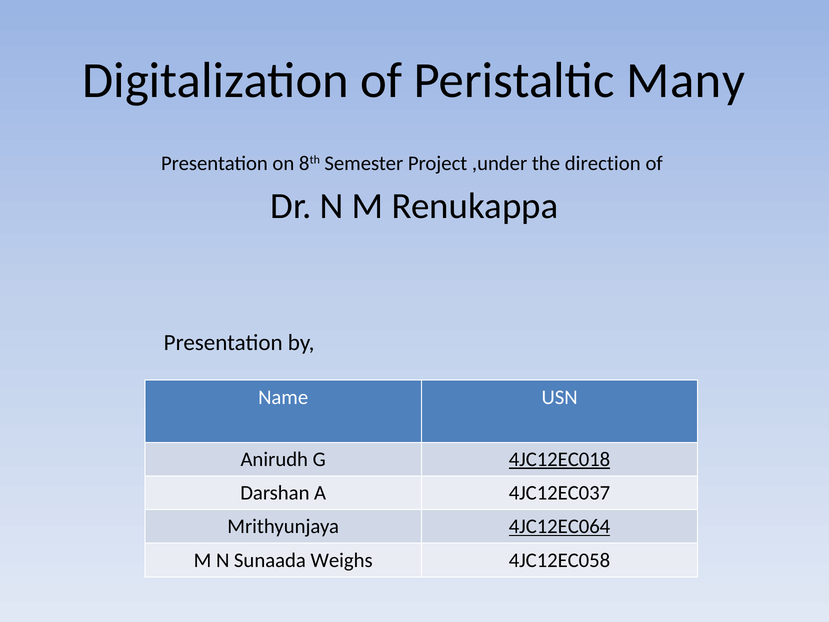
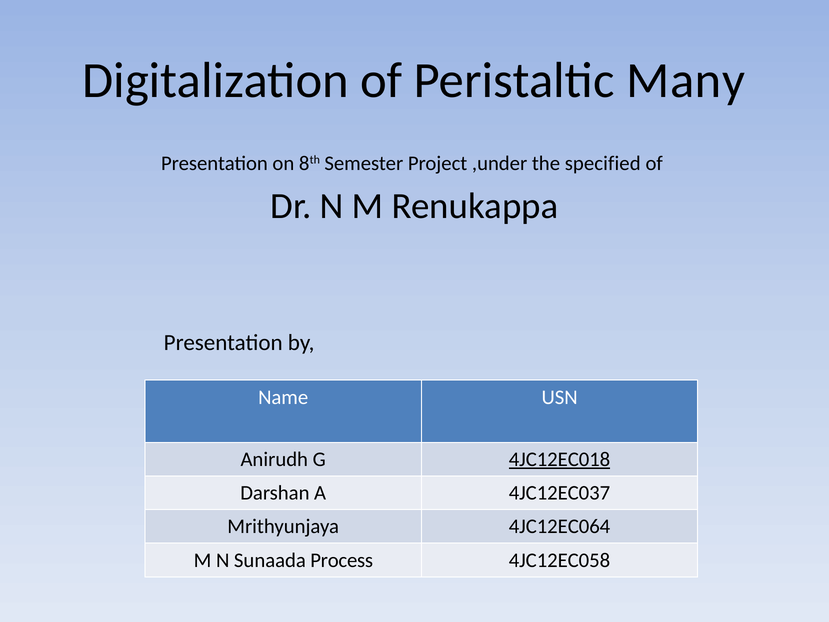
direction: direction -> specified
4JC12EC064 underline: present -> none
Weighs: Weighs -> Process
